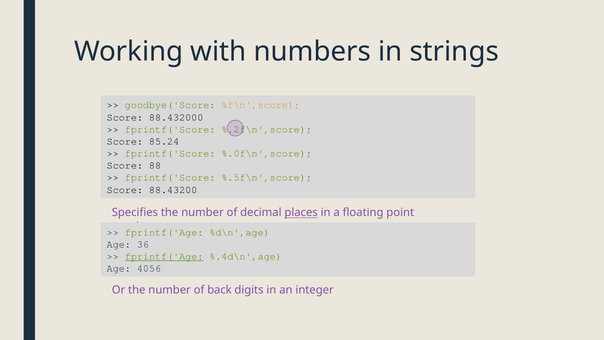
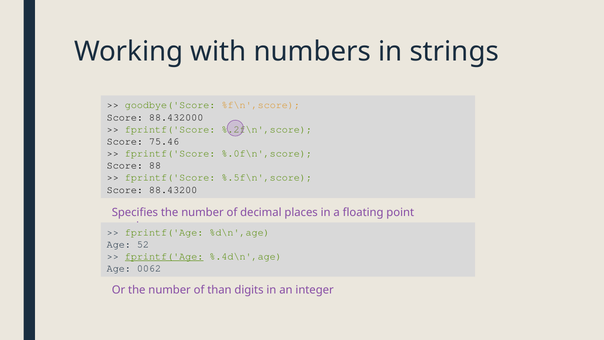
85.24: 85.24 -> 75.46
places underline: present -> none
36: 36 -> 52
4056: 4056 -> 0062
back: back -> than
